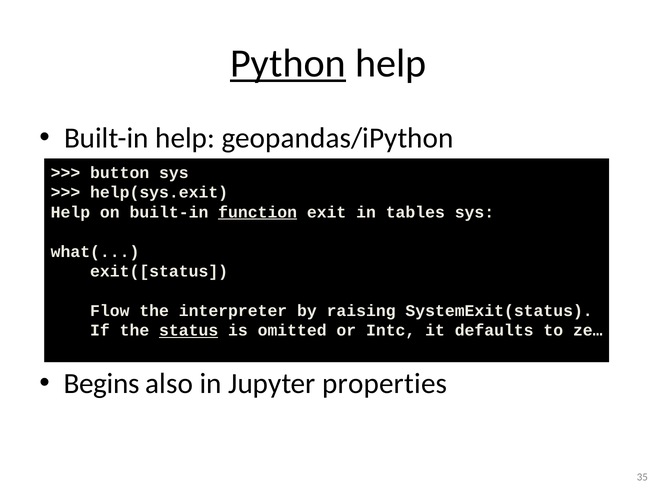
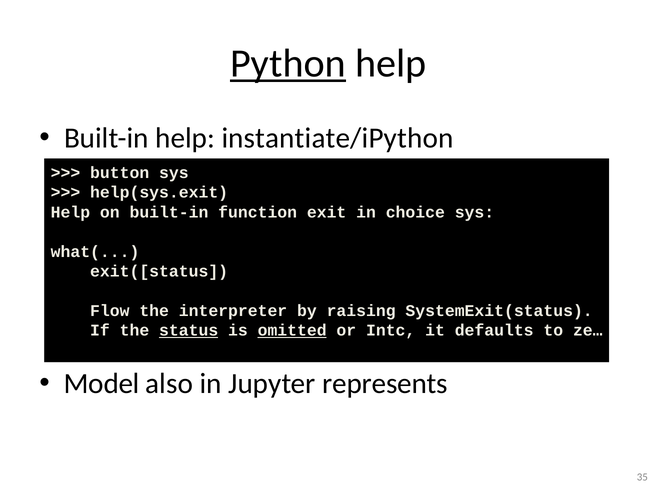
geopandas/iPython: geopandas/iPython -> instantiate/iPython
function underline: present -> none
tables: tables -> choice
omitted underline: none -> present
Begins: Begins -> Model
properties: properties -> represents
